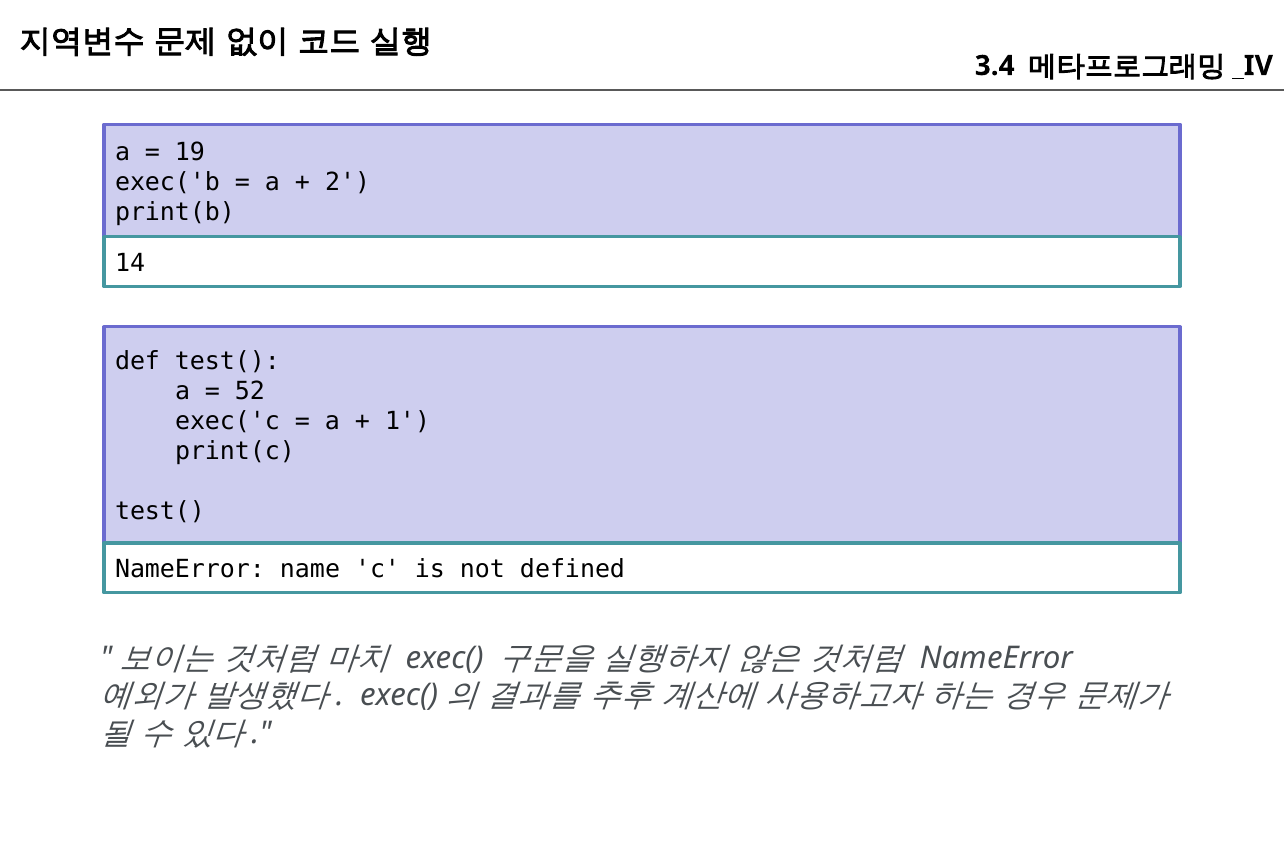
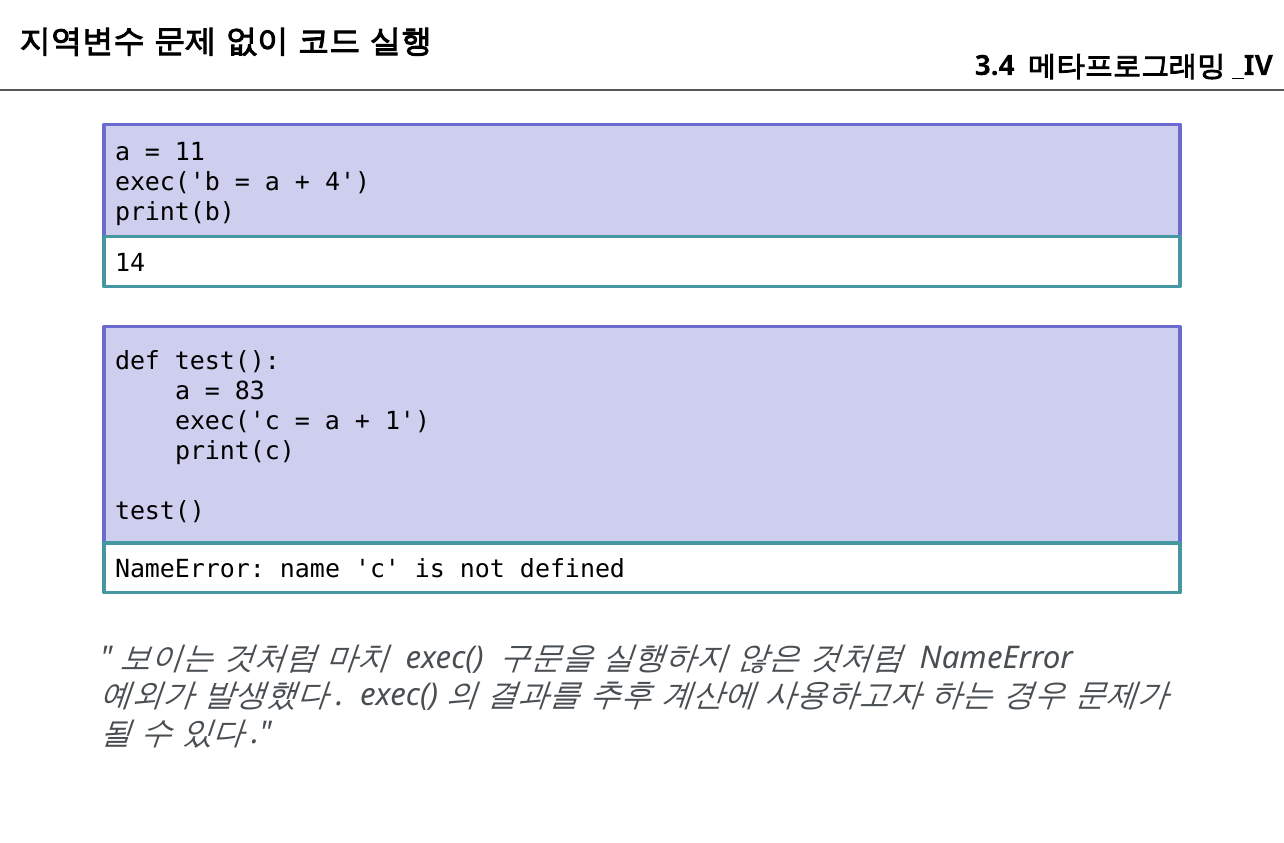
19: 19 -> 11
2: 2 -> 4
52: 52 -> 83
